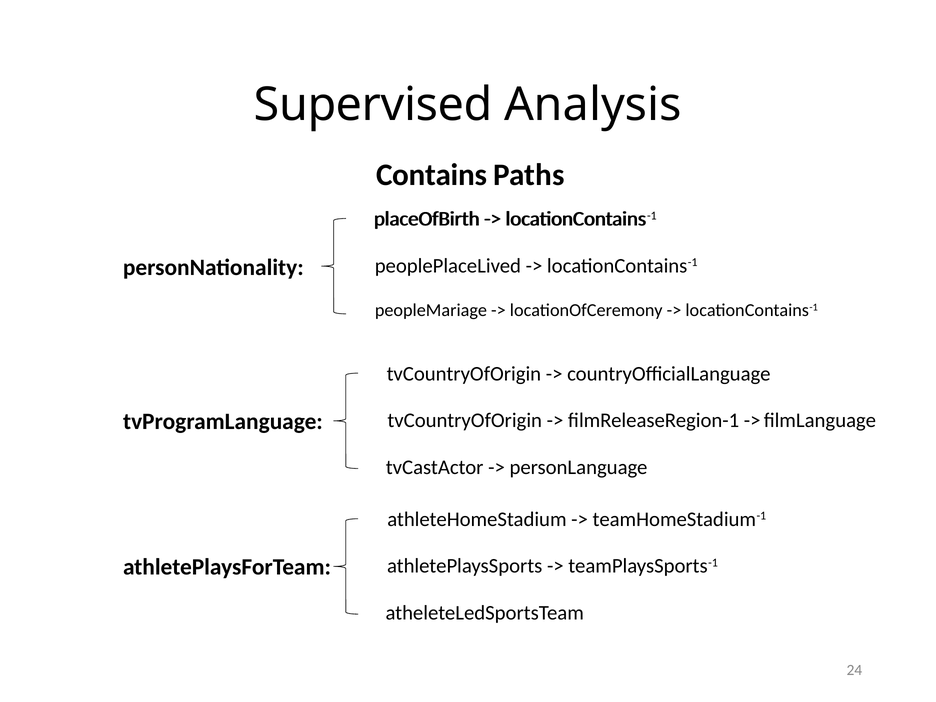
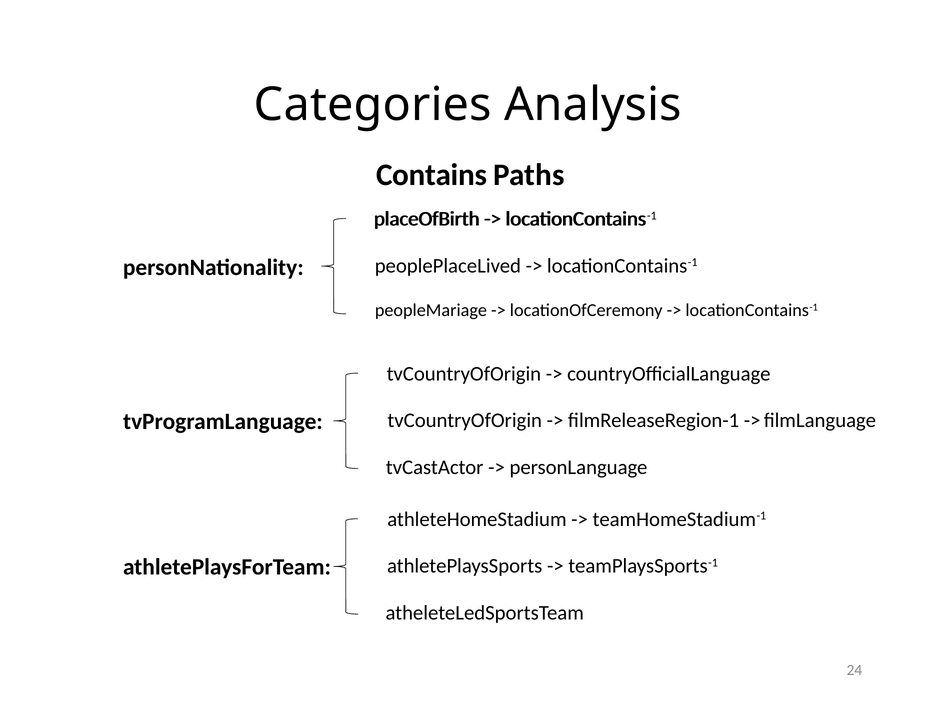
Supervised: Supervised -> Categories
